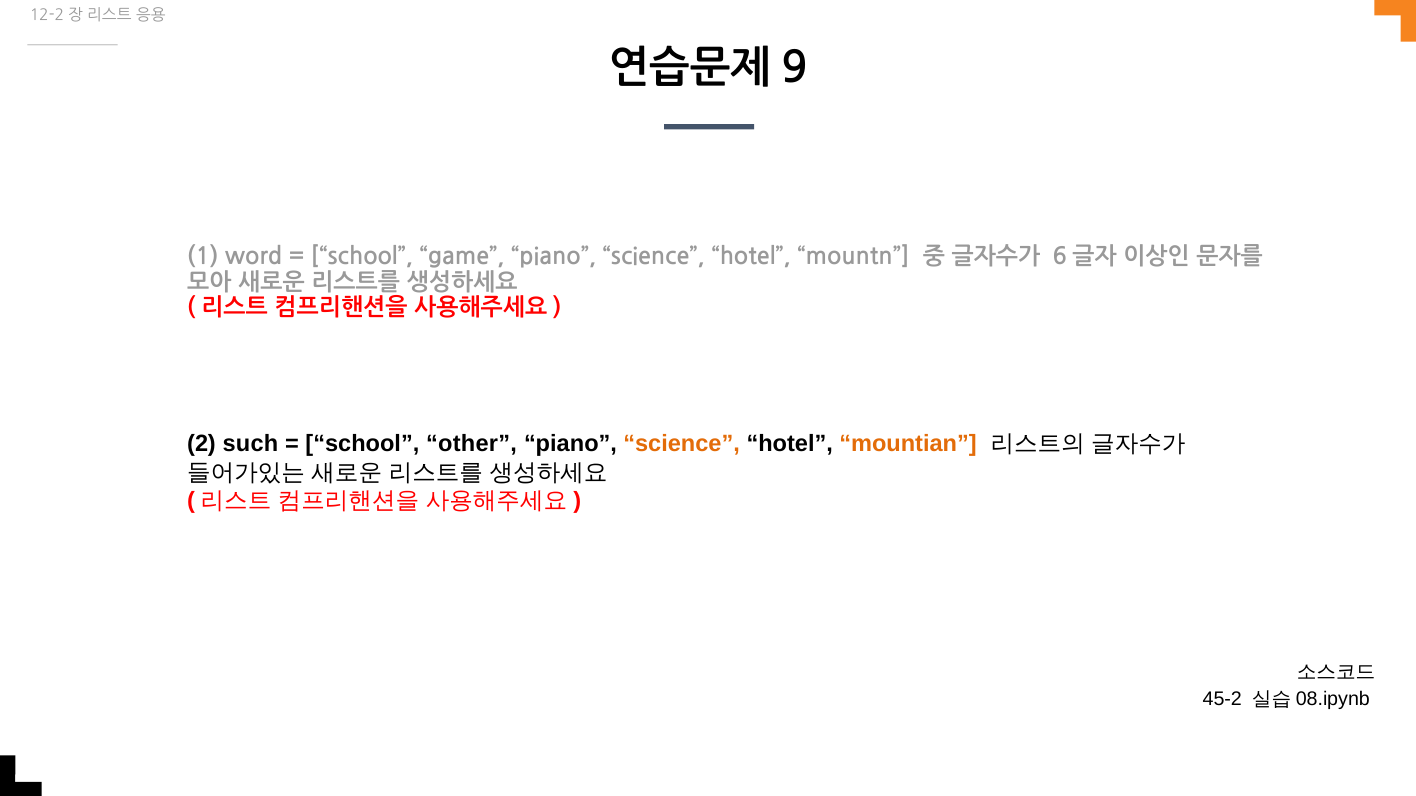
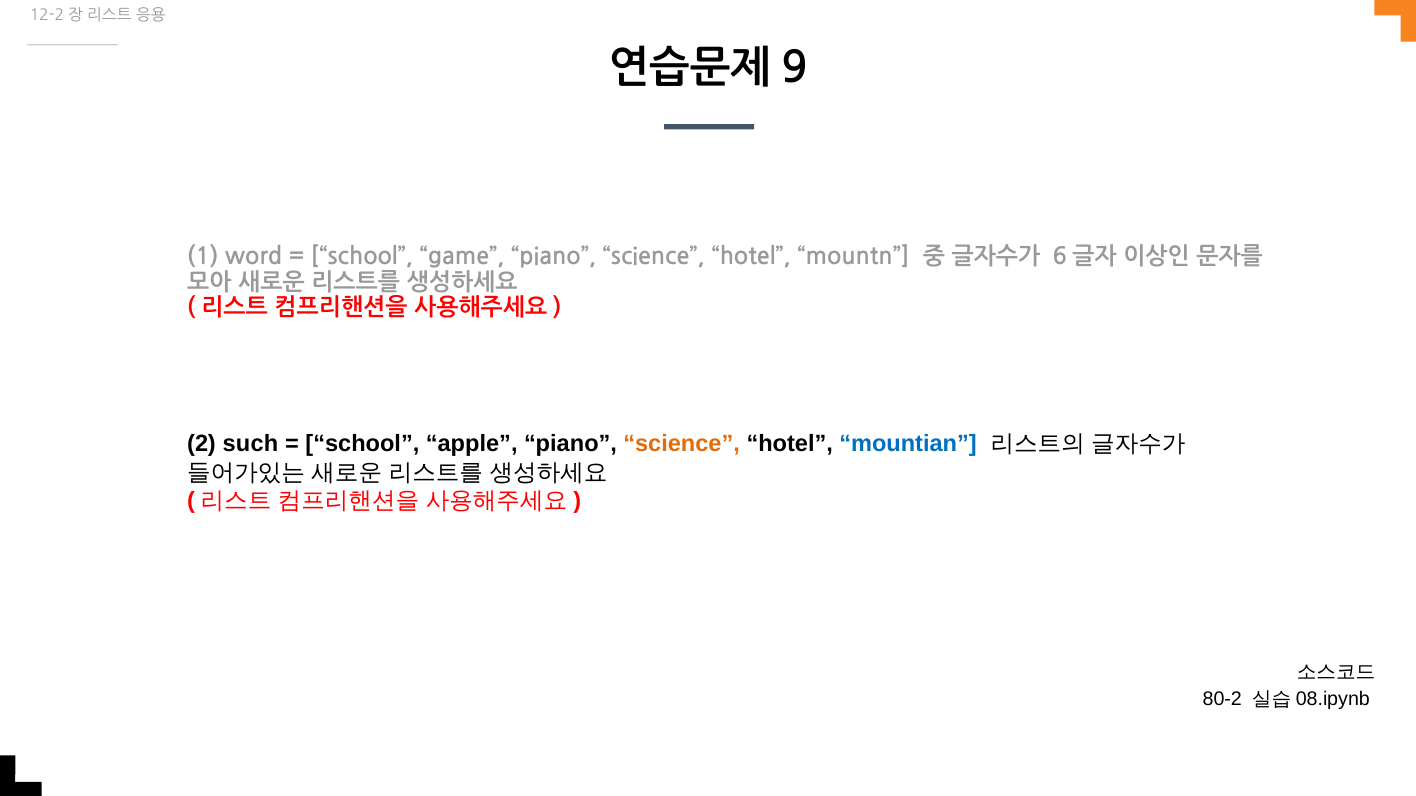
other: other -> apple
mountian colour: orange -> blue
45-2: 45-2 -> 80-2
